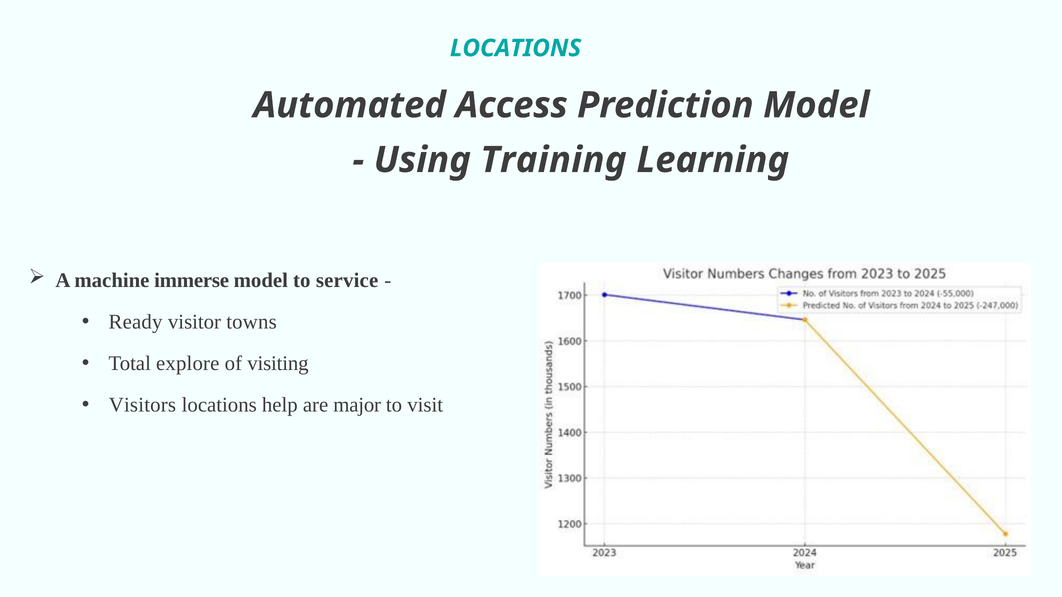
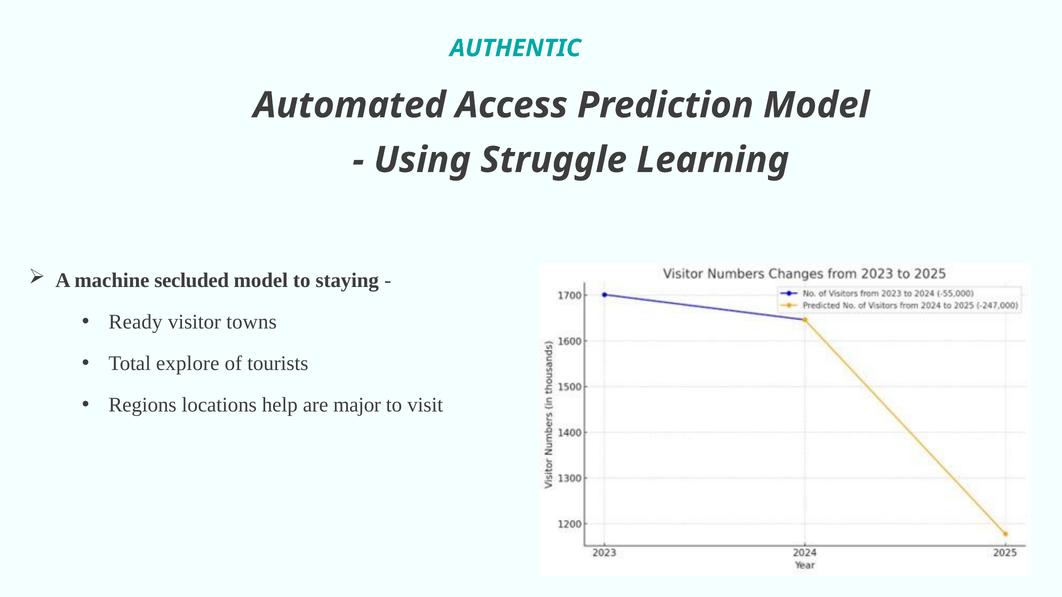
LOCATIONS at (516, 48): LOCATIONS -> AUTHENTIC
Training: Training -> Struggle
immerse: immerse -> secluded
service: service -> staying
visiting: visiting -> tourists
Visitors: Visitors -> Regions
